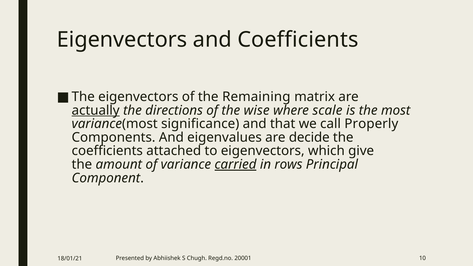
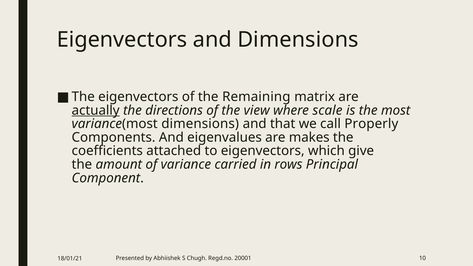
and Coefficients: Coefficients -> Dimensions
wise: wise -> view
variance(most significance: significance -> dimensions
decide: decide -> makes
carried underline: present -> none
